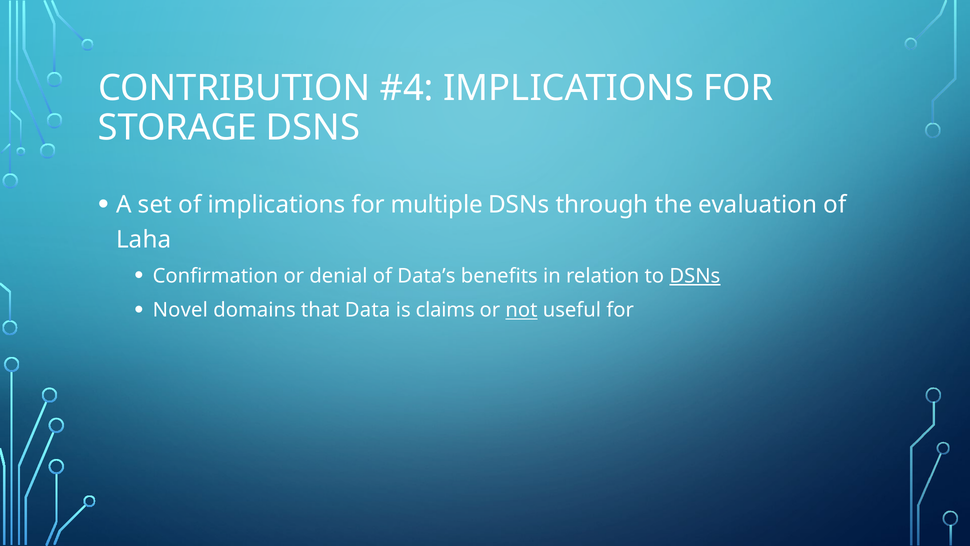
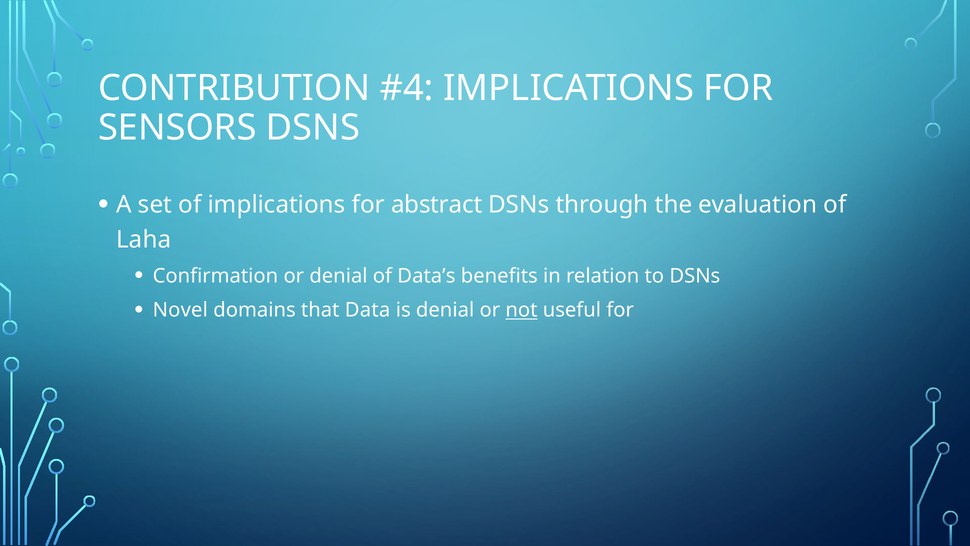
STORAGE: STORAGE -> SENSORS
multiple: multiple -> abstract
DSNs at (695, 276) underline: present -> none
is claims: claims -> denial
